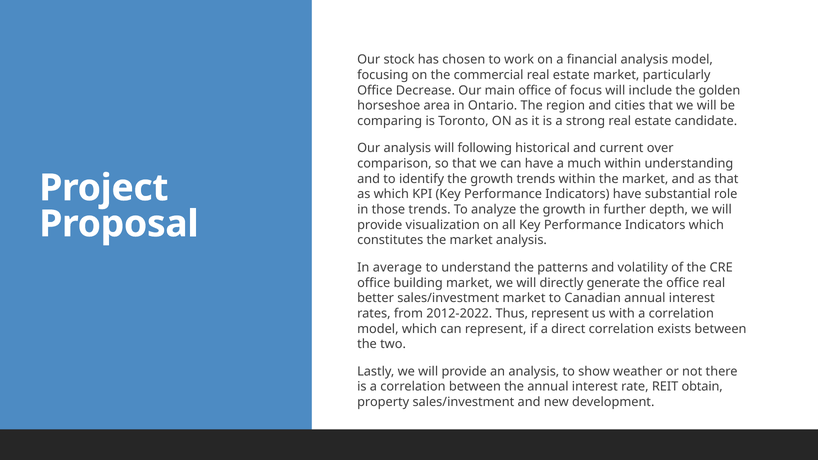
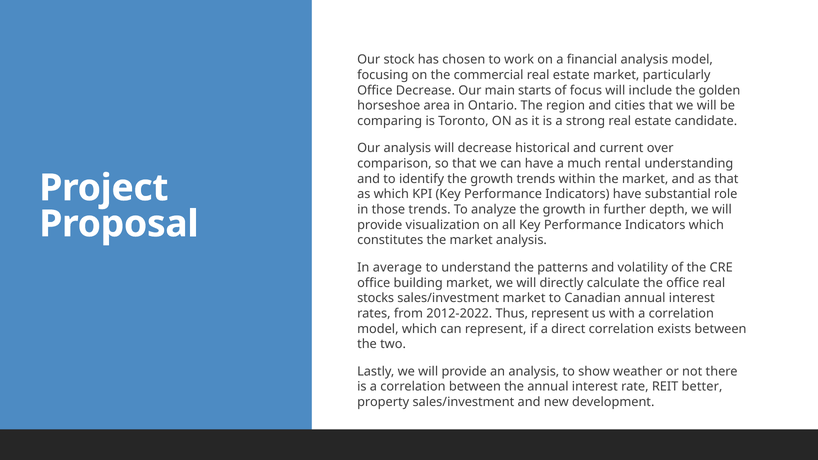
main office: office -> starts
will following: following -> decrease
much within: within -> rental
generate: generate -> calculate
better: better -> stocks
obtain: obtain -> better
